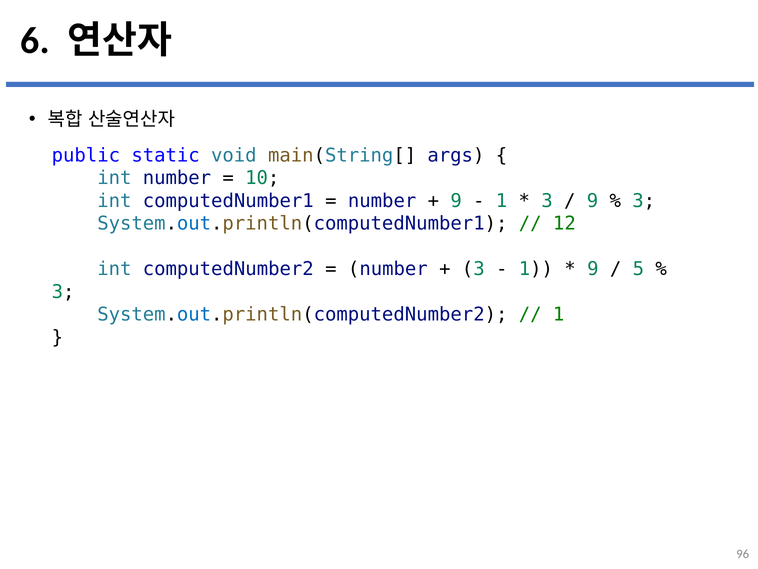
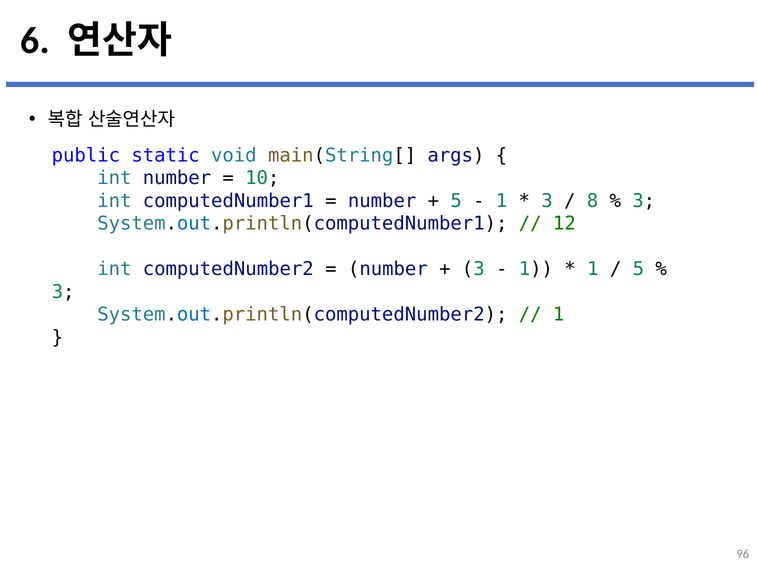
9 at (456, 201): 9 -> 5
9 at (593, 201): 9 -> 8
9 at (593, 269): 9 -> 1
